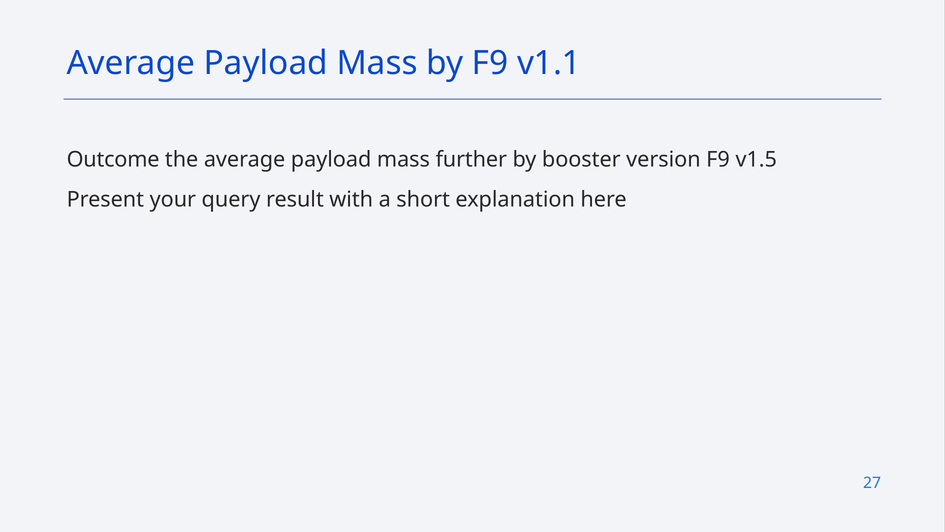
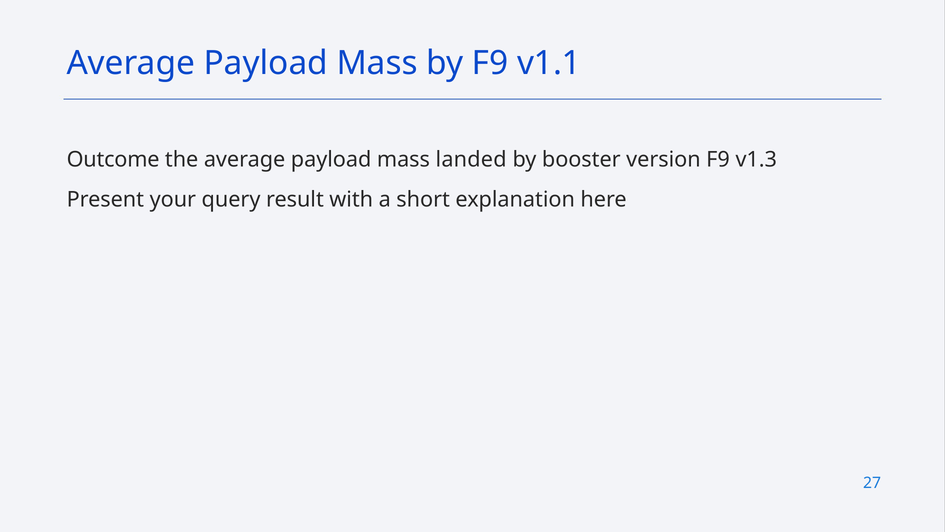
further: further -> landed
v1.5: v1.5 -> v1.3
